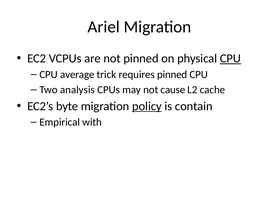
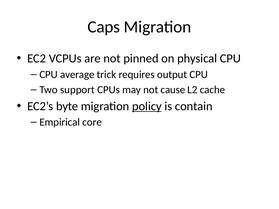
Ariel: Ariel -> Caps
CPU at (230, 59) underline: present -> none
requires pinned: pinned -> output
analysis: analysis -> support
with: with -> core
